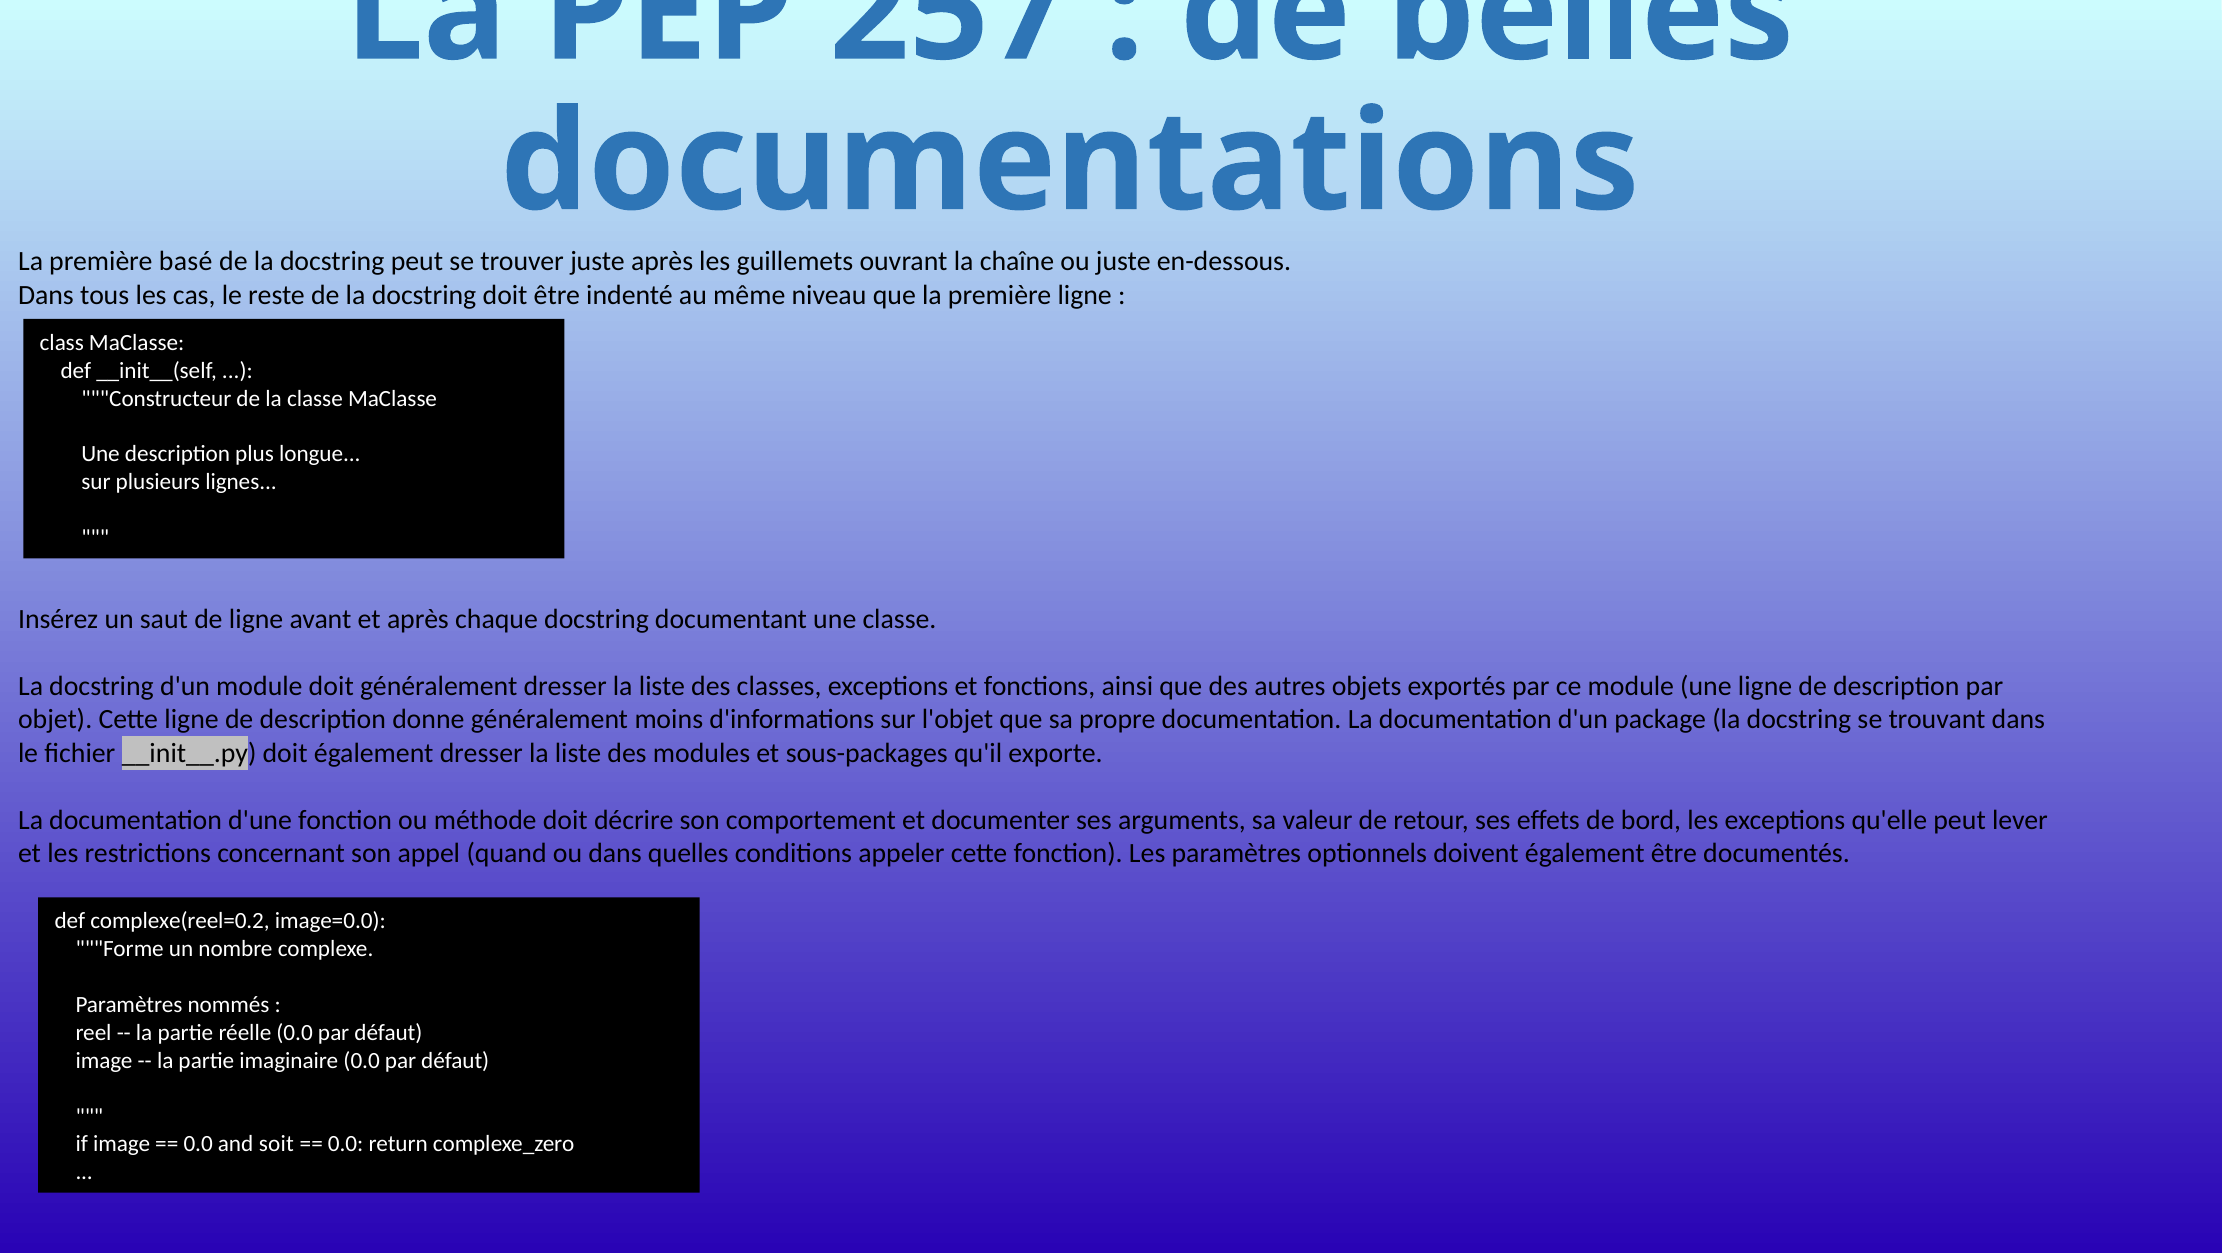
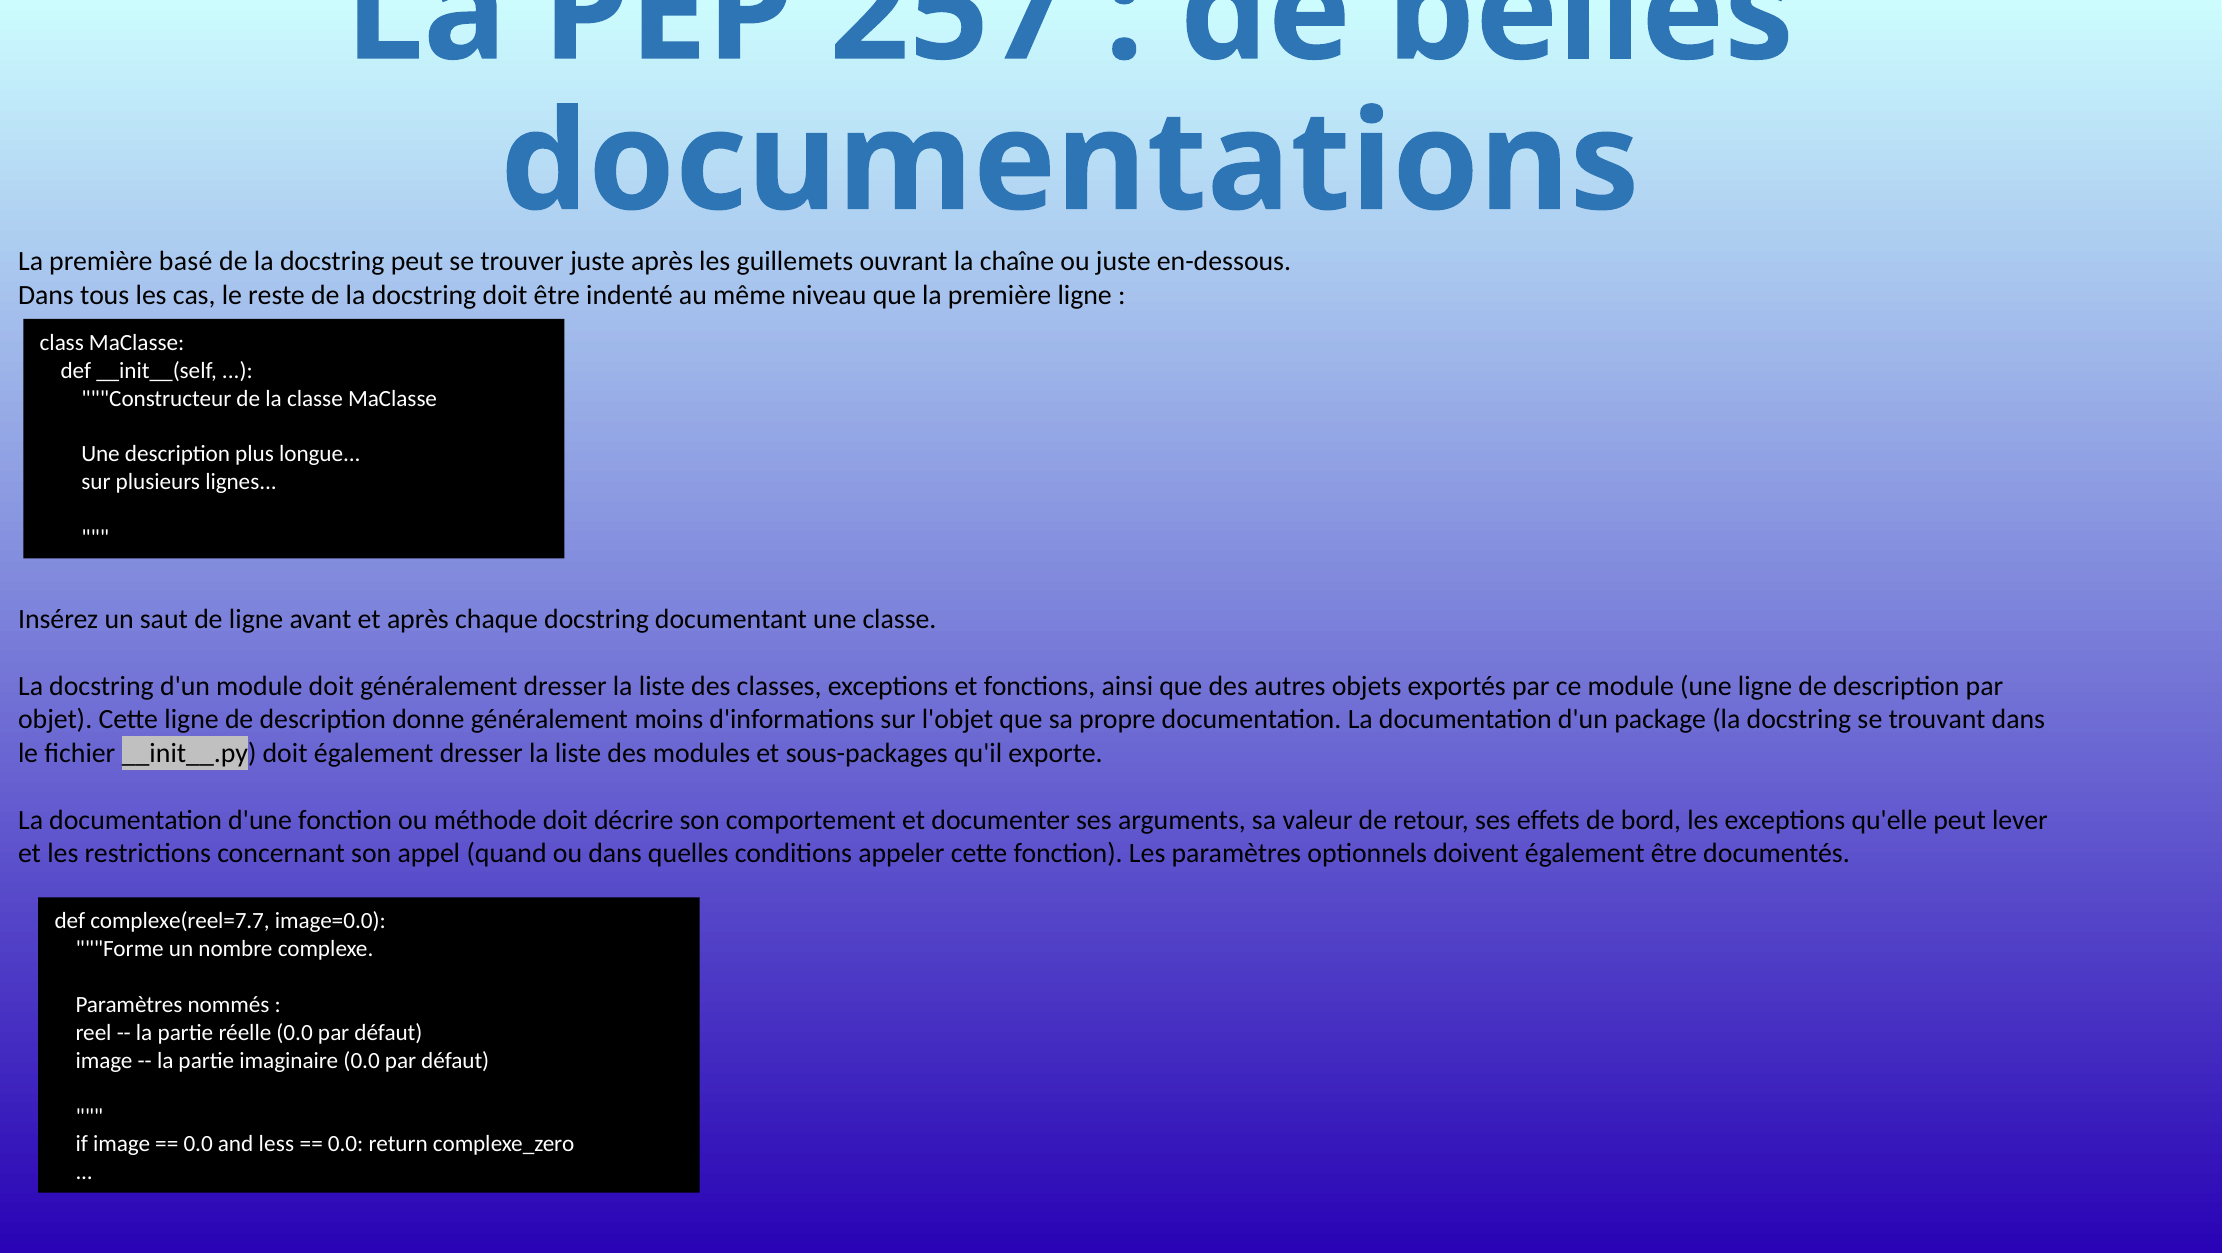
complexe(reel=0.2: complexe(reel=0.2 -> complexe(reel=7.7
soit: soit -> less
